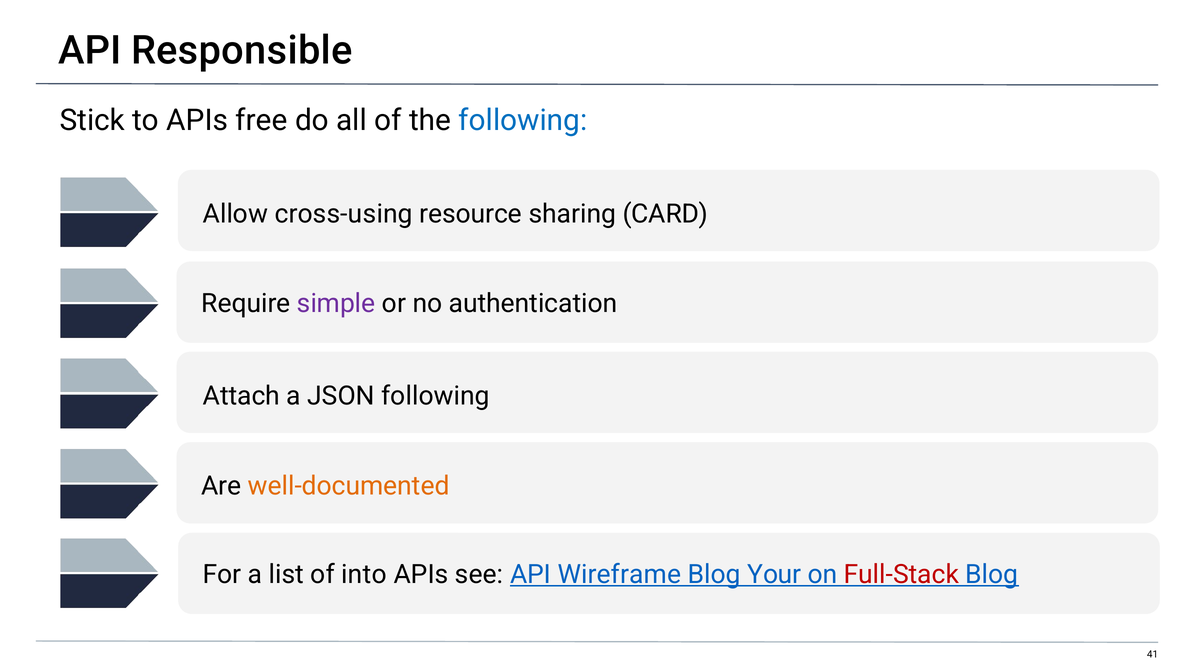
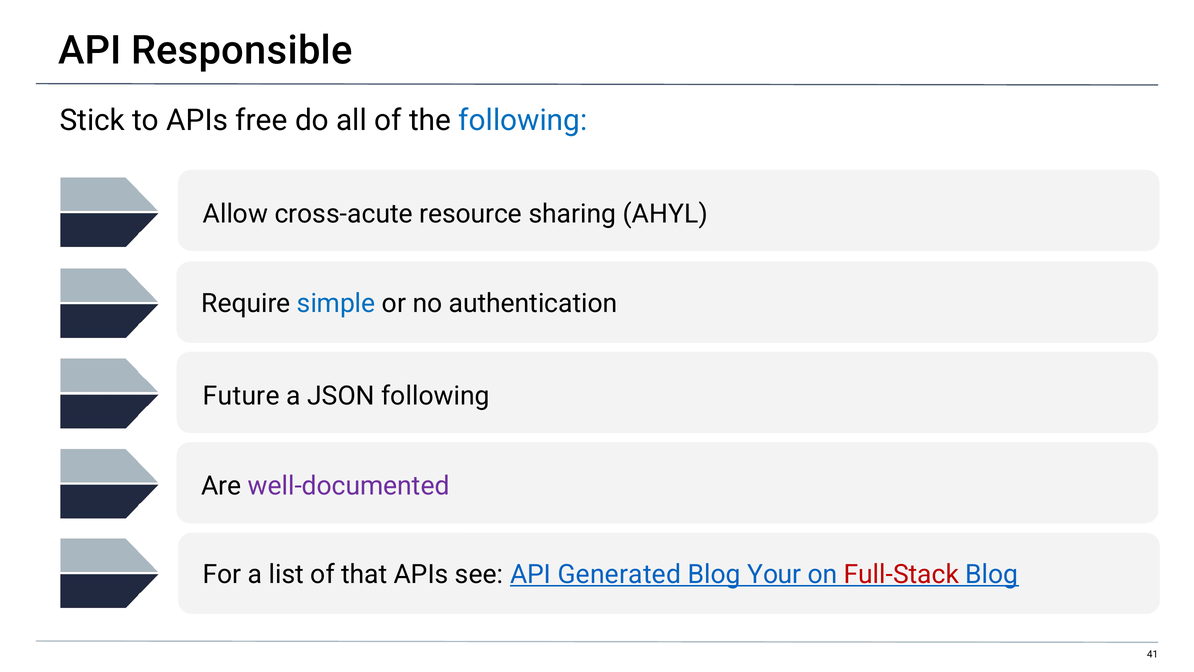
cross-using: cross-using -> cross-acute
CARD: CARD -> AHYL
simple colour: purple -> blue
Attach: Attach -> Future
well-documented colour: orange -> purple
into: into -> that
Wireframe: Wireframe -> Generated
